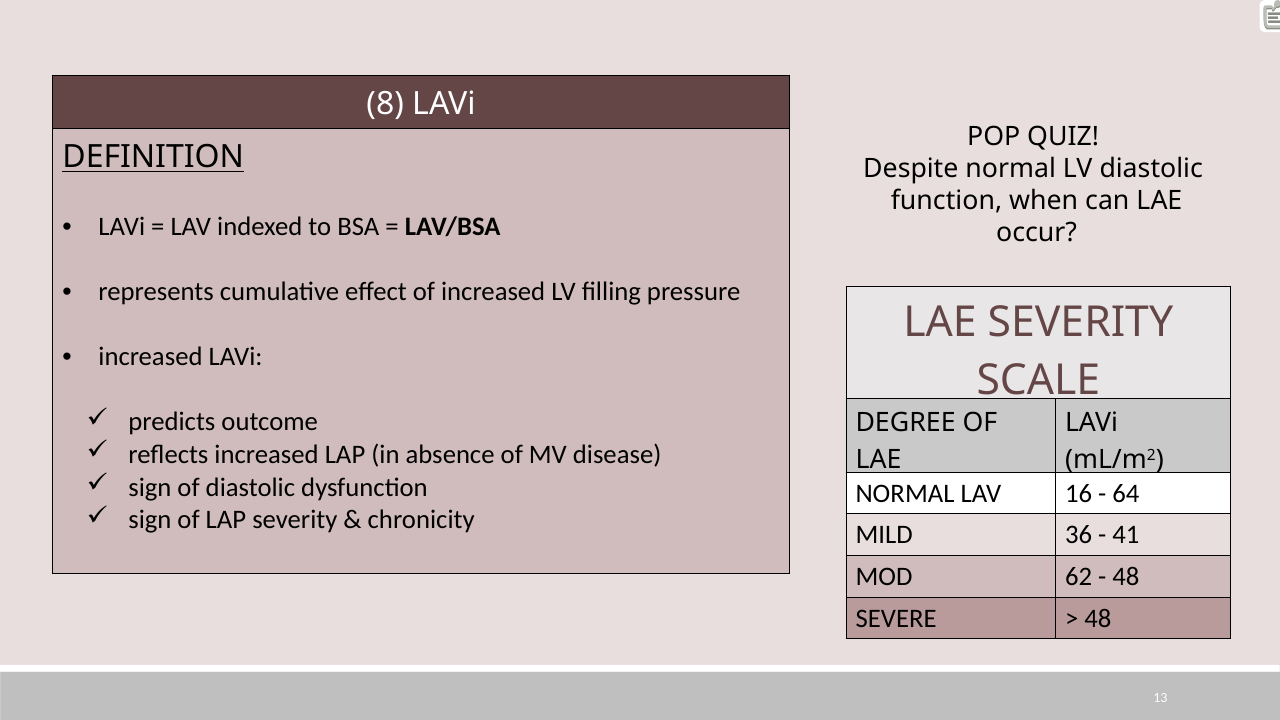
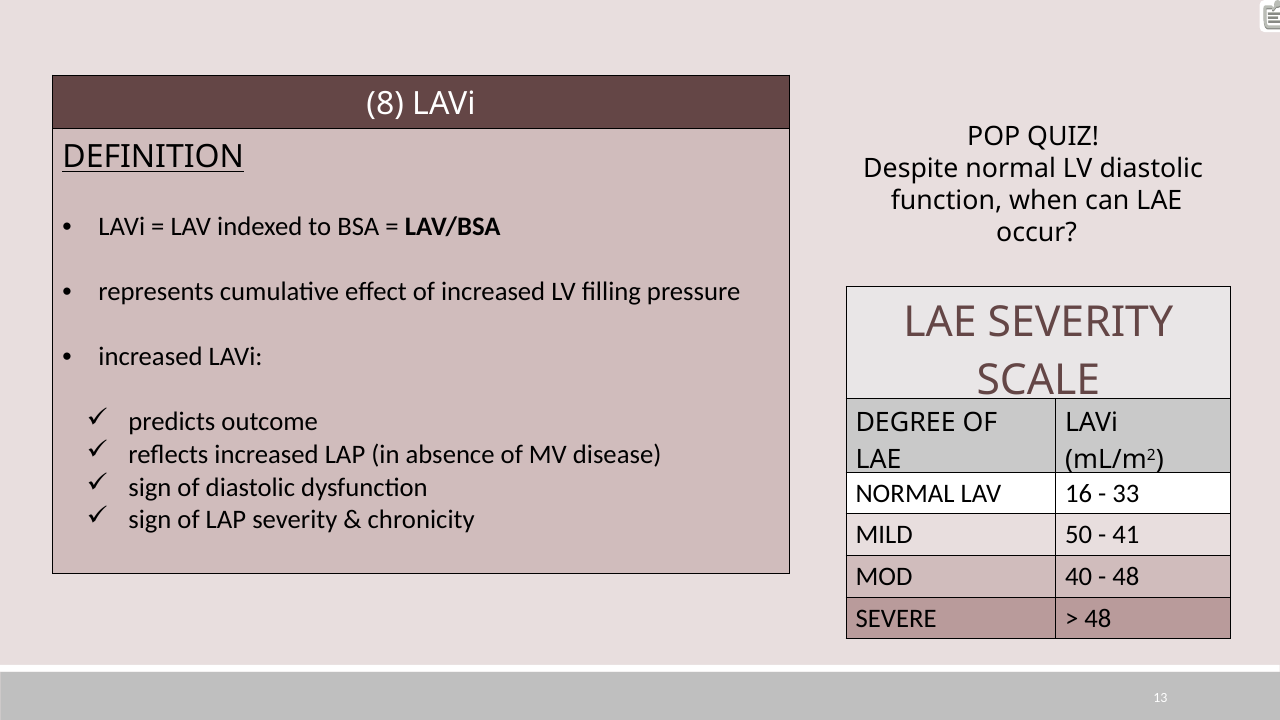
64: 64 -> 33
36: 36 -> 50
62: 62 -> 40
